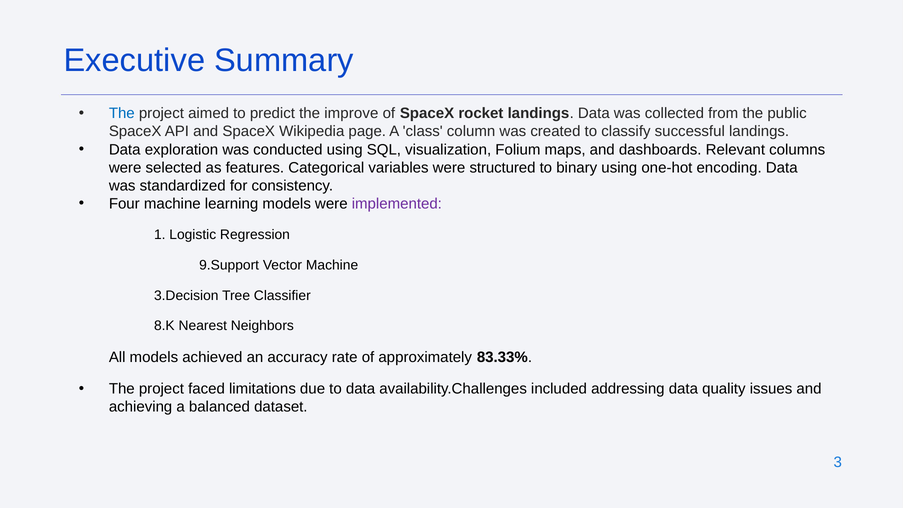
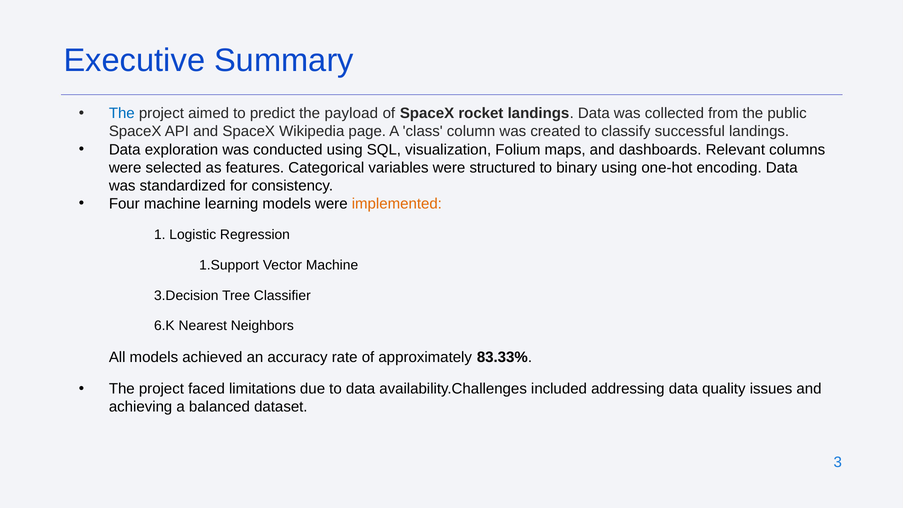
improve: improve -> payload
implemented colour: purple -> orange
9.Support: 9.Support -> 1.Support
8.K: 8.K -> 6.K
